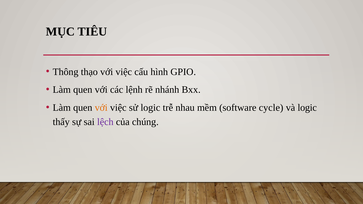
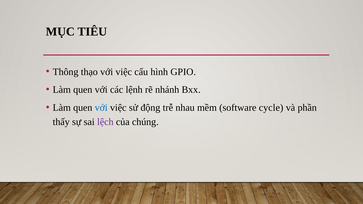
với at (101, 108) colour: orange -> blue
sử logic: logic -> động
và logic: logic -> phần
